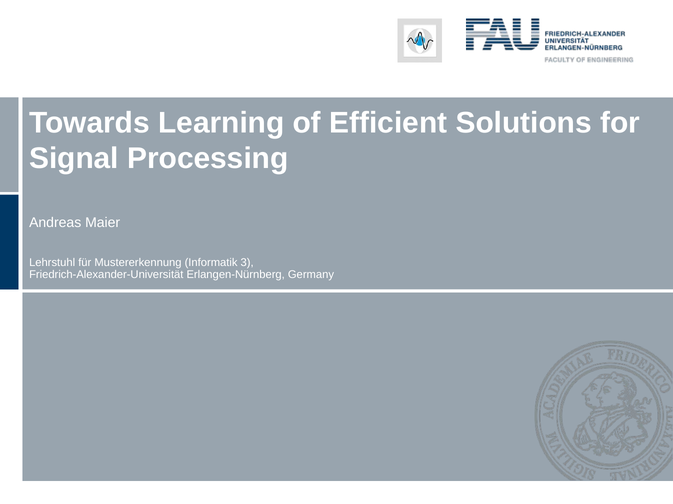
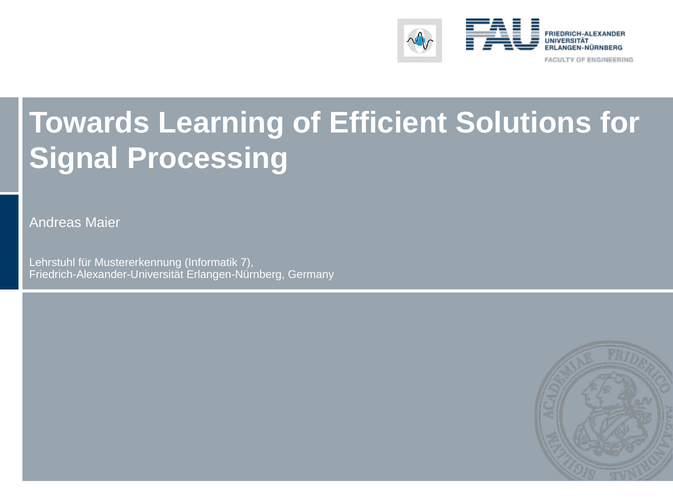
3: 3 -> 7
